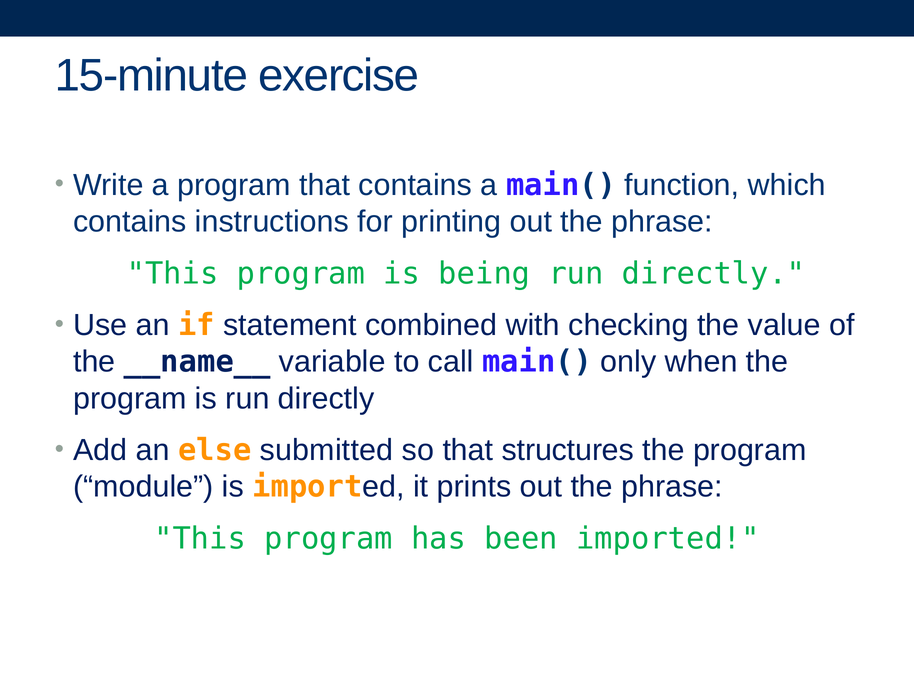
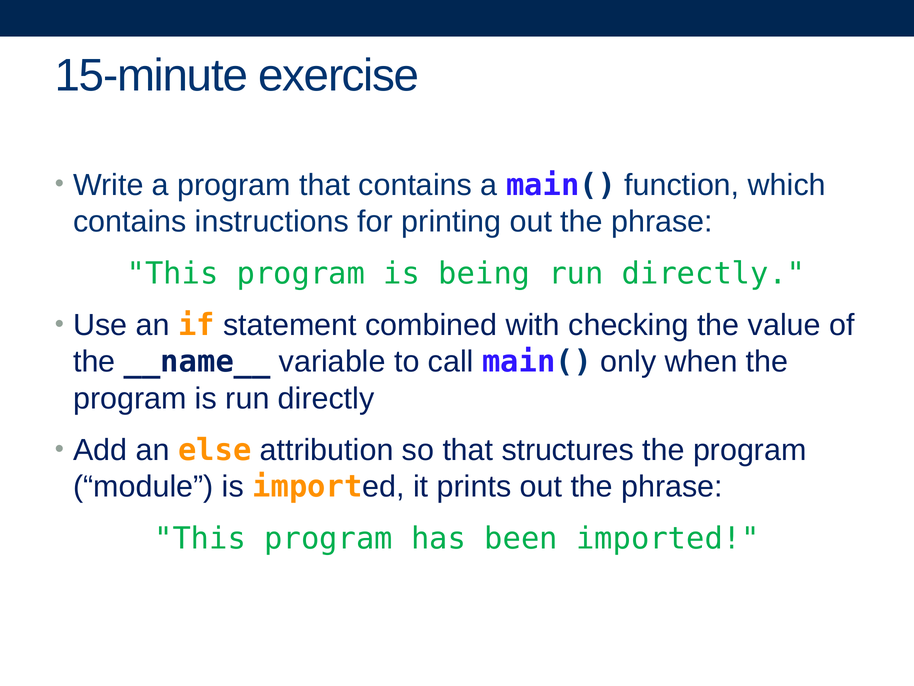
submitted: submitted -> attribution
